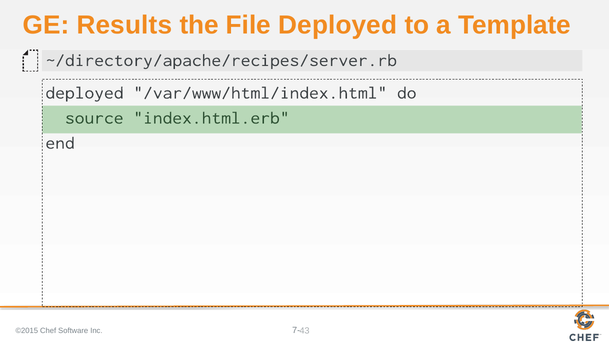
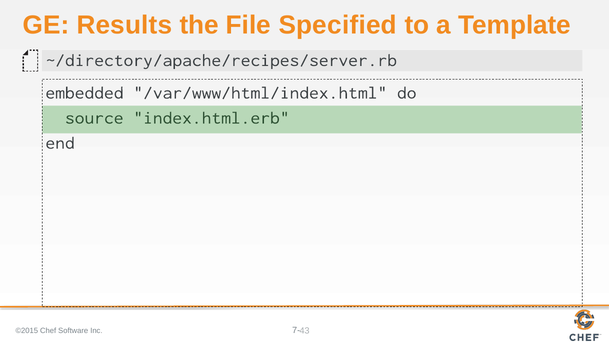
File Deployed: Deployed -> Specified
deployed at (84, 93): deployed -> embedded
